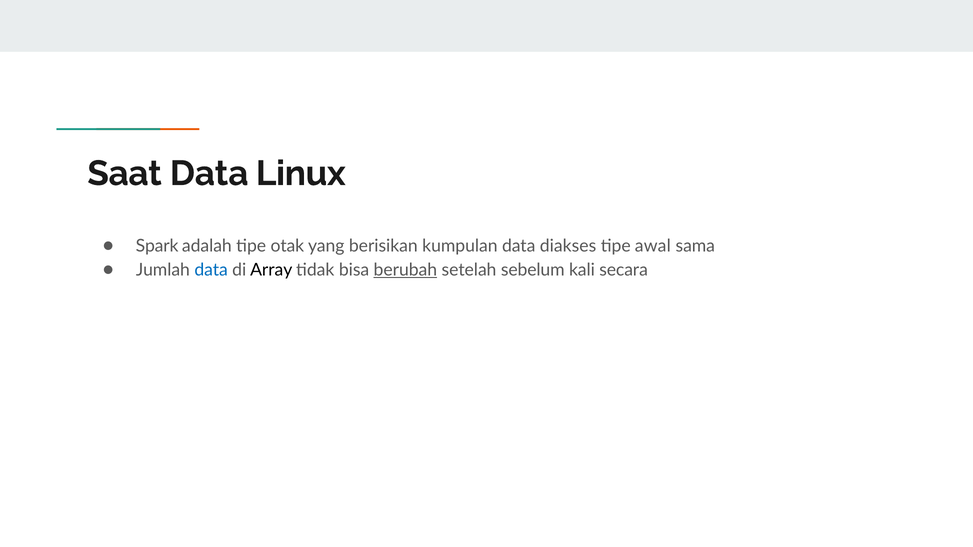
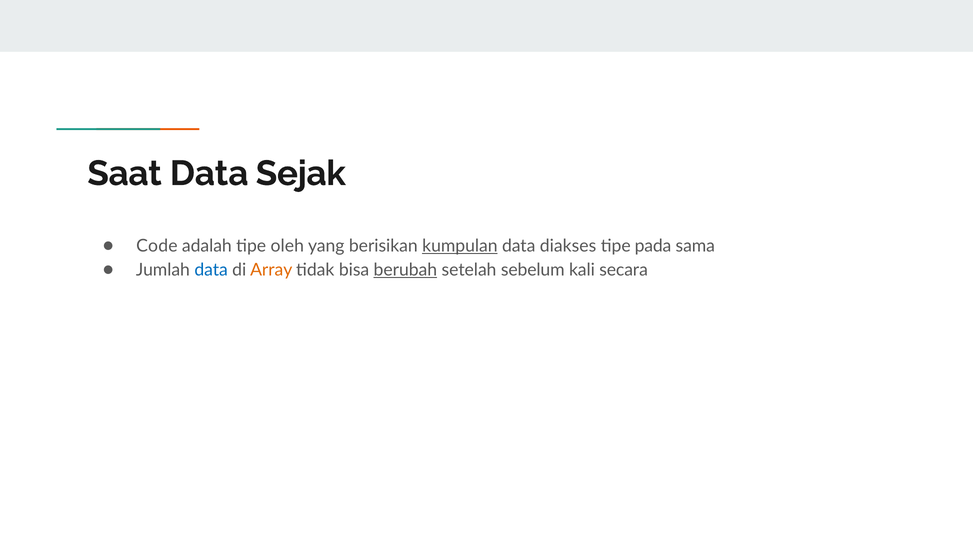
Linux: Linux -> Sejak
Spark: Spark -> Code
otak: otak -> oleh
kumpulan underline: none -> present
awal: awal -> pada
Array colour: black -> orange
